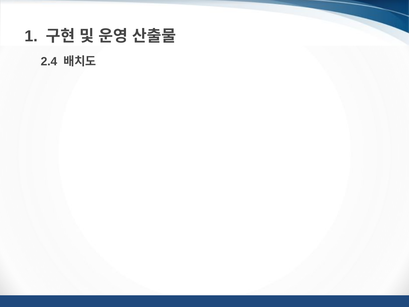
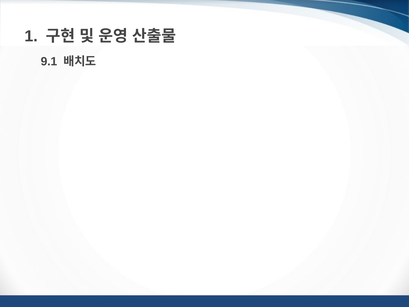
2.4: 2.4 -> 9.1
